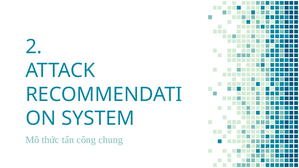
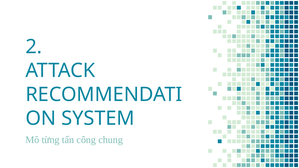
thức: thức -> từng
